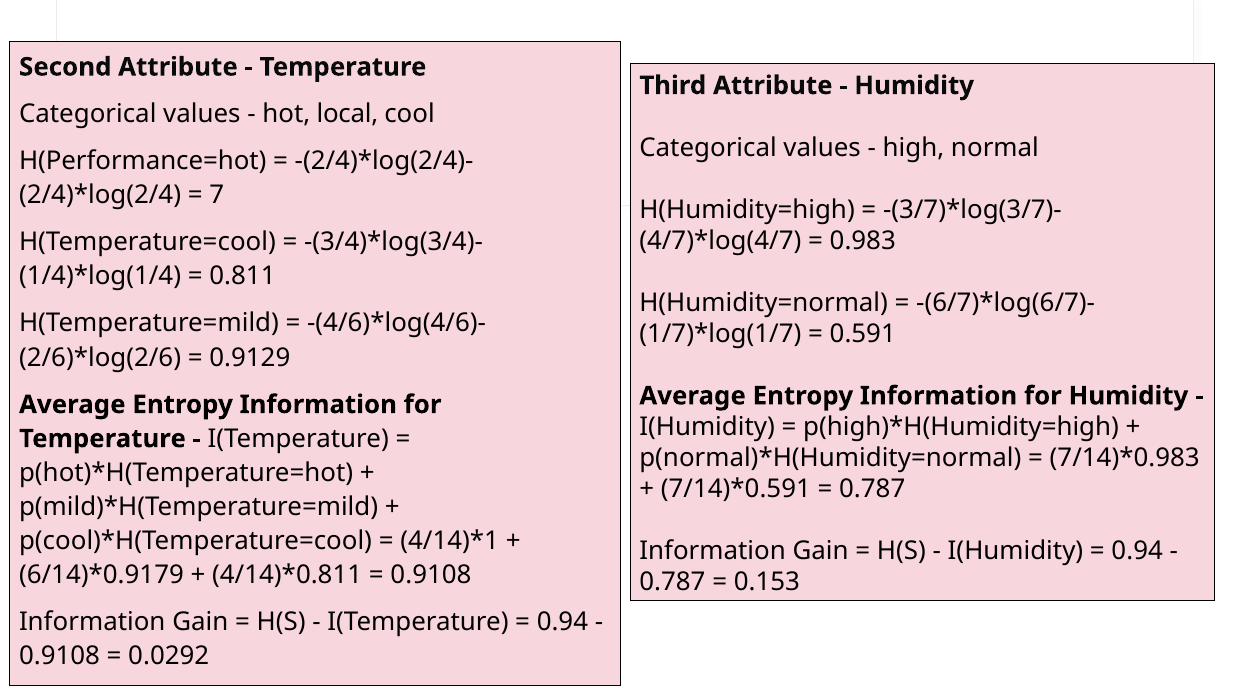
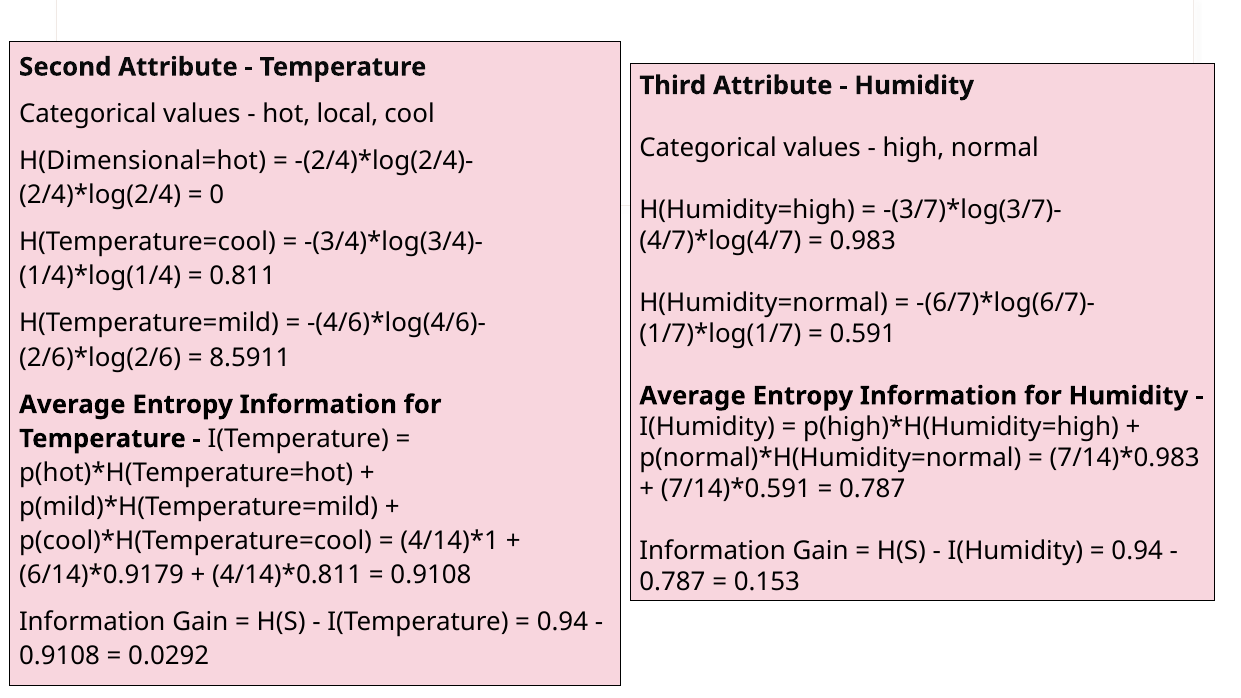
H(Performance=hot: H(Performance=hot -> H(Dimensional=hot
7: 7 -> 0
0.9129: 0.9129 -> 8.5911
